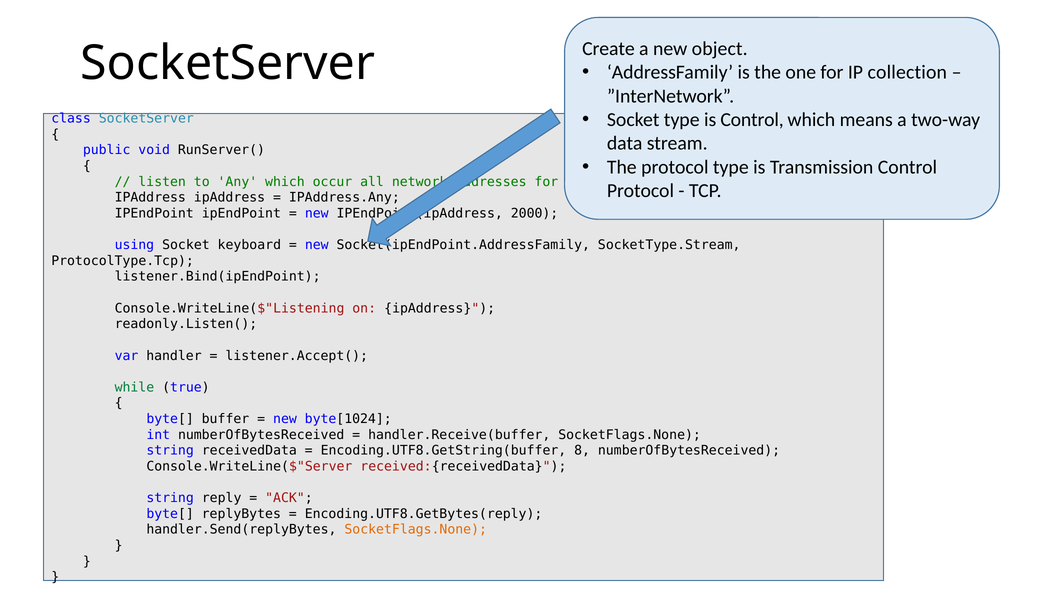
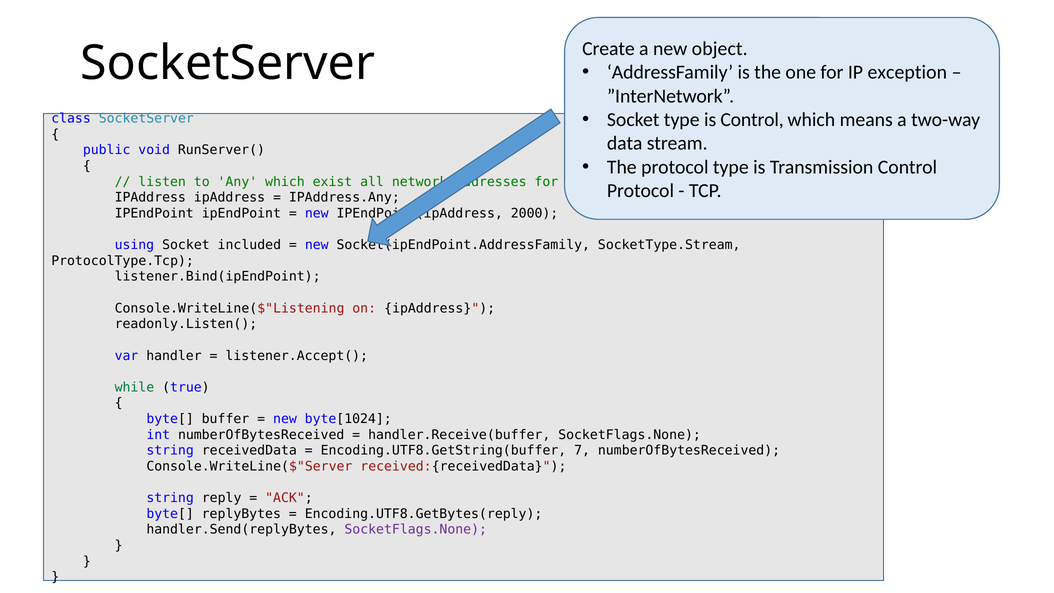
collection: collection -> exception
occur: occur -> exist
keyboard: keyboard -> included
8: 8 -> 7
SocketFlags.None at (416, 530) colour: orange -> purple
